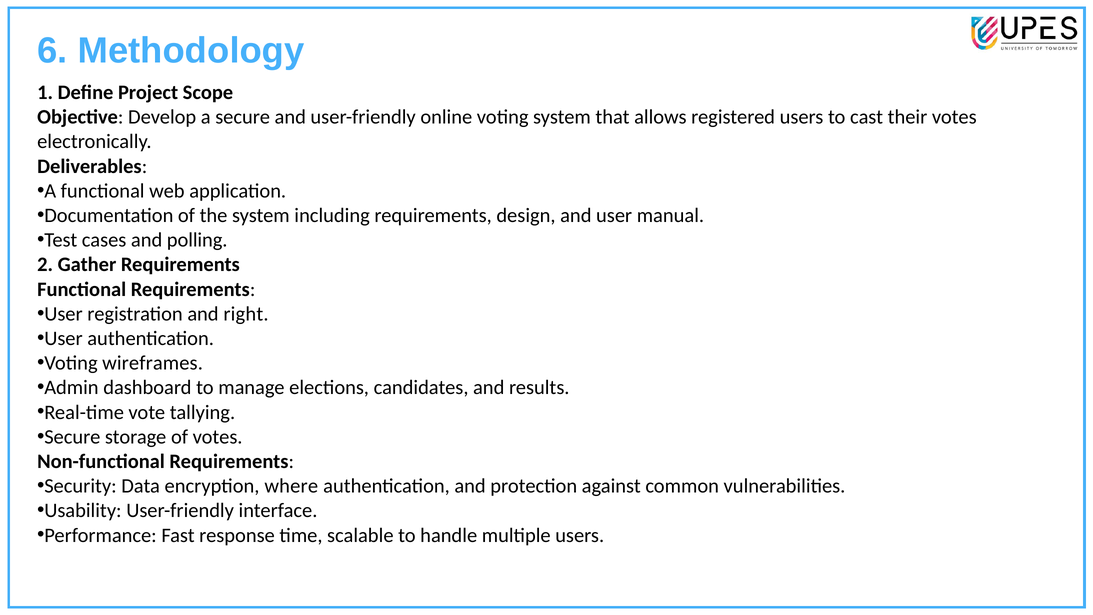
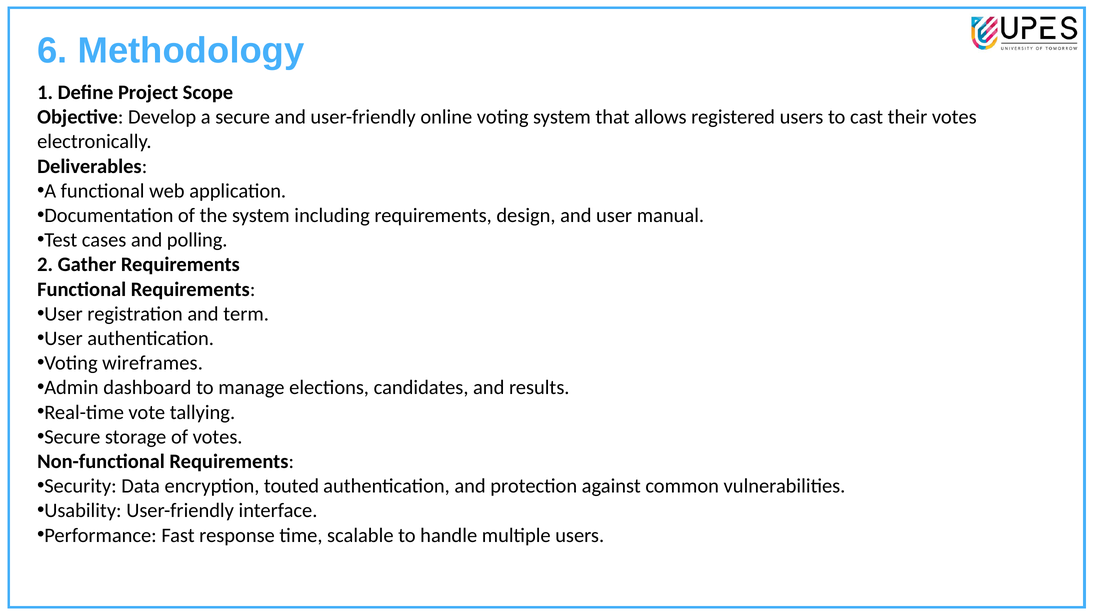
right: right -> term
where: where -> touted
